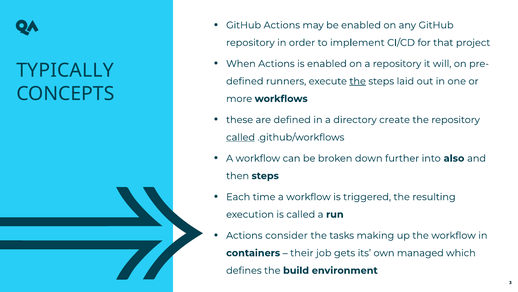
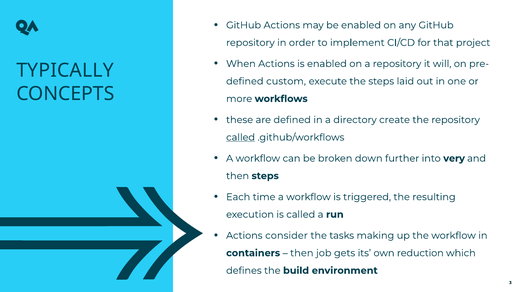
runners: runners -> custom
the at (358, 81) underline: present -> none
also: also -> very
their at (302, 252): their -> then
managed: managed -> reduction
